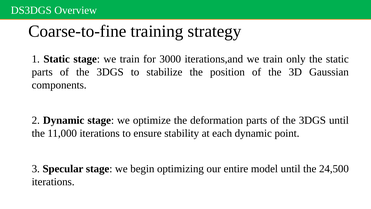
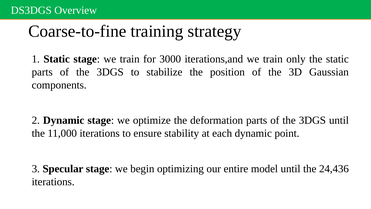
24,500: 24,500 -> 24,436
